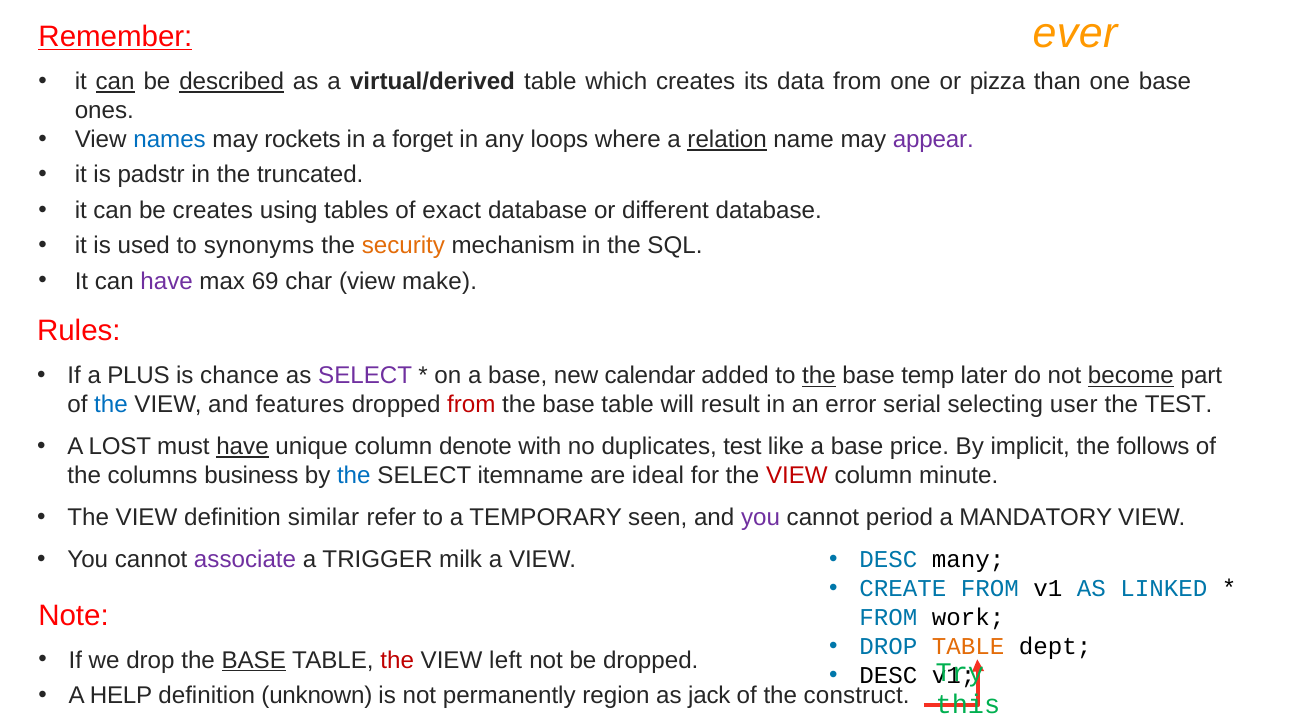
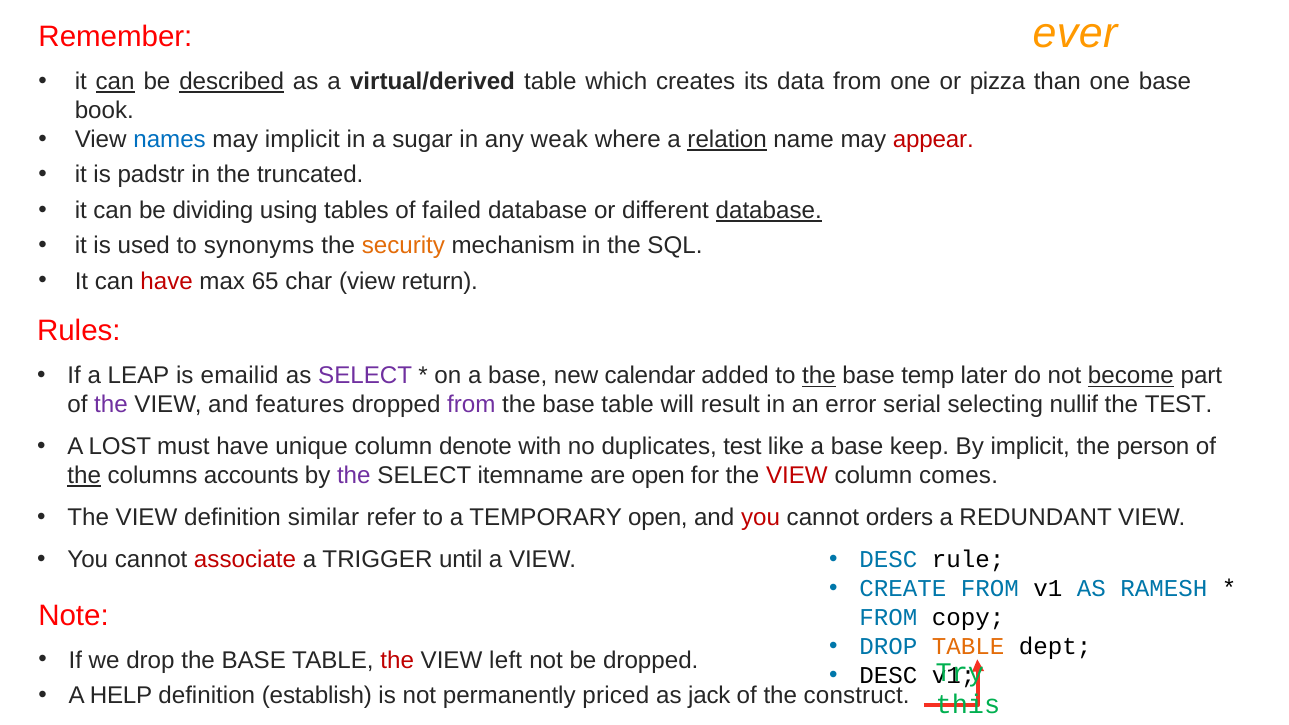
Remember underline: present -> none
ones: ones -> book
may rockets: rockets -> implicit
forget: forget -> sugar
loops: loops -> weak
appear colour: purple -> red
be creates: creates -> dividing
exact: exact -> failed
database at (769, 210) underline: none -> present
have at (167, 281) colour: purple -> red
69: 69 -> 65
make: make -> return
PLUS: PLUS -> LEAP
chance: chance -> emailid
the at (111, 405) colour: blue -> purple
from at (471, 405) colour: red -> purple
user: user -> nullif
have at (242, 447) underline: present -> none
price: price -> keep
follows: follows -> person
the at (84, 476) underline: none -> present
business: business -> accounts
the at (354, 476) colour: blue -> purple
are ideal: ideal -> open
minute: minute -> comes
TEMPORARY seen: seen -> open
you at (760, 518) colour: purple -> red
period: period -> orders
MANDATORY: MANDATORY -> REDUNDANT
associate colour: purple -> red
milk: milk -> until
many: many -> rule
LINKED: LINKED -> RAMESH
work: work -> copy
BASE at (254, 660) underline: present -> none
unknown: unknown -> establish
region: region -> priced
